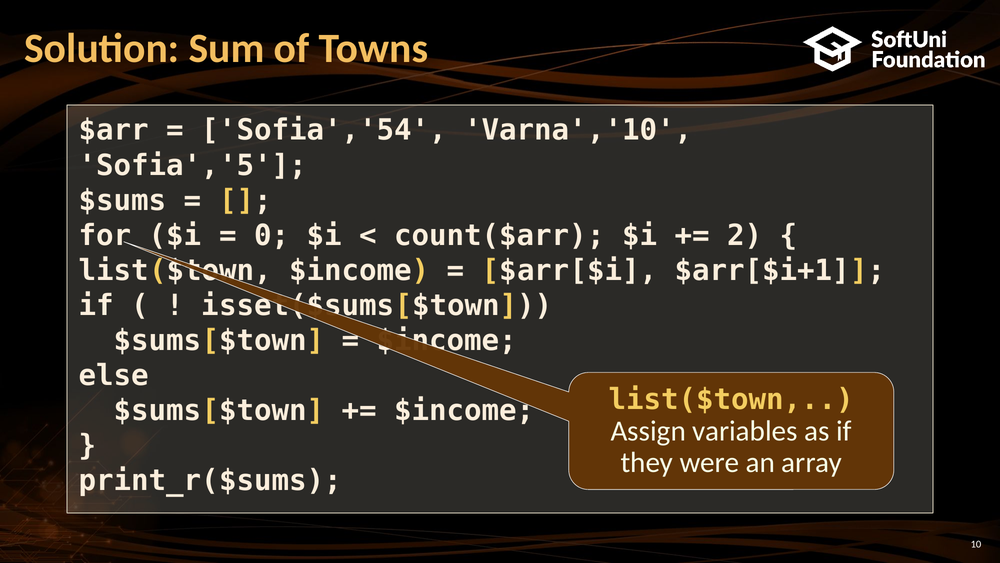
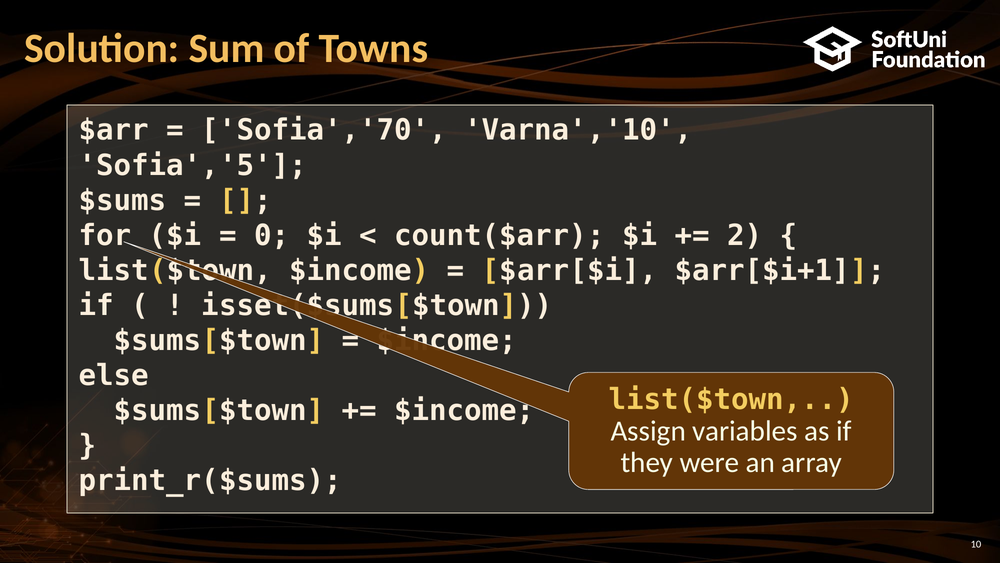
Sofia','54: Sofia','54 -> Sofia','70
